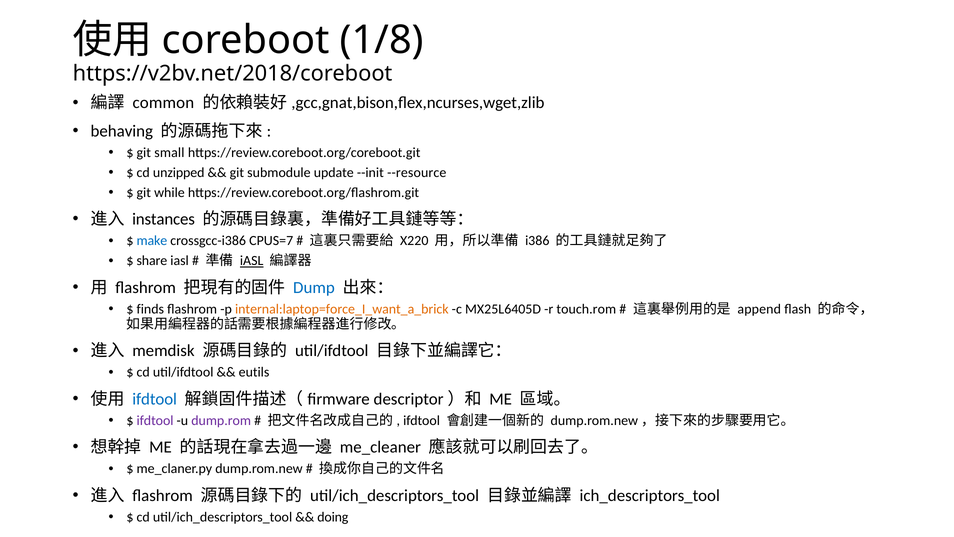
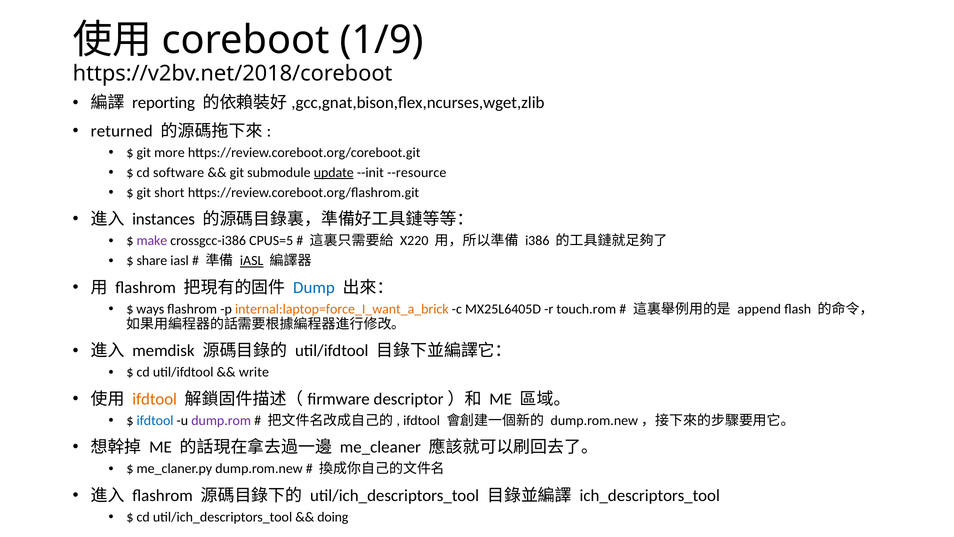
1/8: 1/8 -> 1/9
common: common -> reporting
behaving: behaving -> returned
small: small -> more
unzipped: unzipped -> software
update underline: none -> present
while: while -> short
make colour: blue -> purple
CPUS=7: CPUS=7 -> CPUS=5
finds: finds -> ways
eutils: eutils -> write
ifdtool at (155, 399) colour: blue -> orange
ifdtool at (155, 420) colour: purple -> blue
